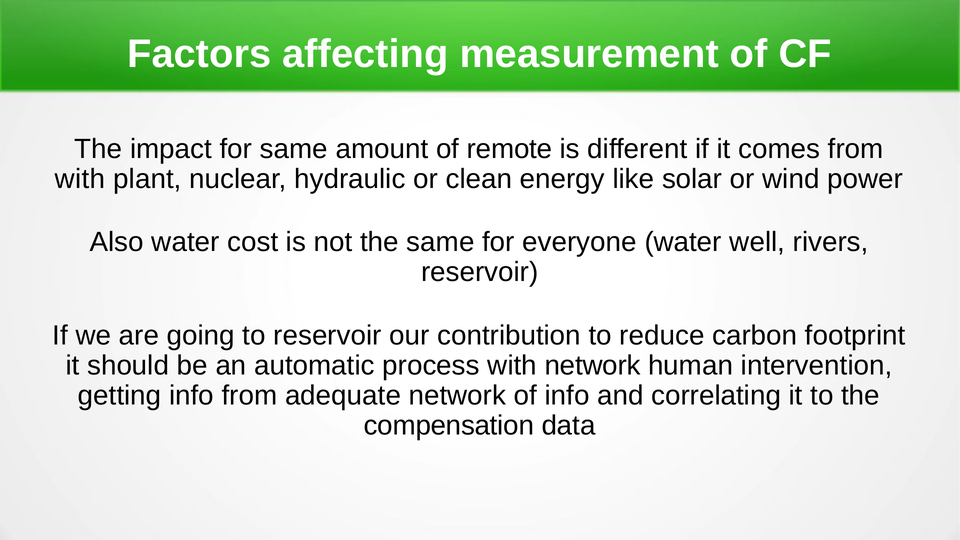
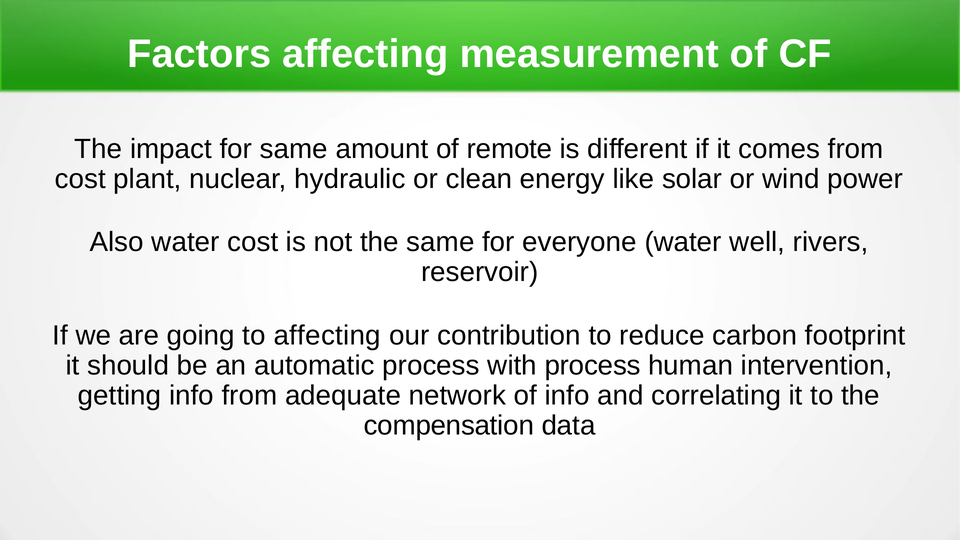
with at (80, 179): with -> cost
to reservoir: reservoir -> affecting
with network: network -> process
